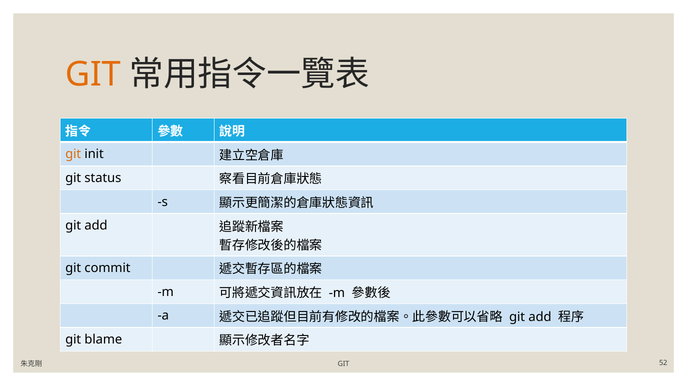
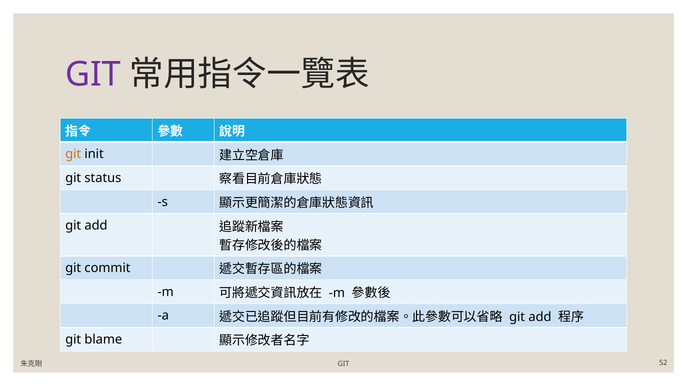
GIT at (93, 75) colour: orange -> purple
